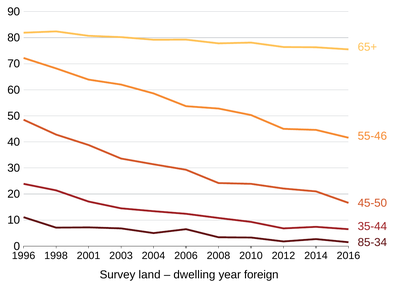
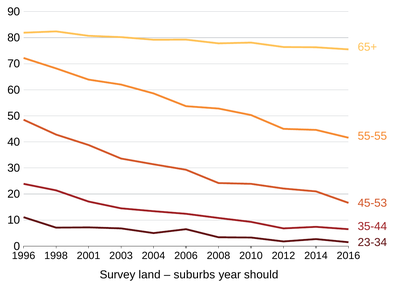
55-46: 55-46 -> 55-55
45-50: 45-50 -> 45-53
85-34: 85-34 -> 23-34
dwelling: dwelling -> suburbs
foreign: foreign -> should
